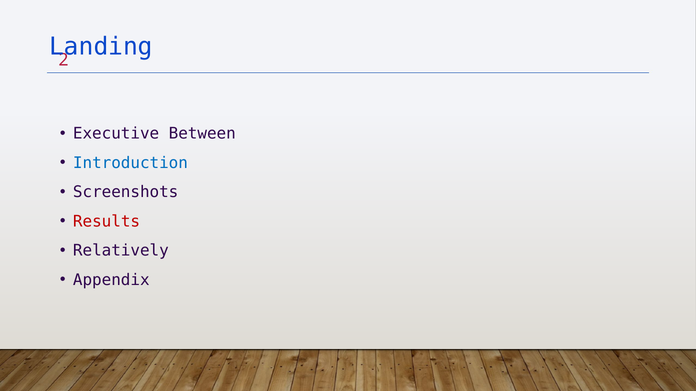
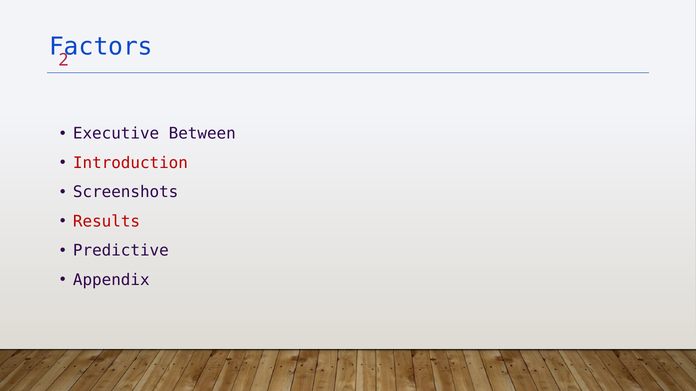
Landing: Landing -> Factors
Introduction colour: blue -> red
Relatively: Relatively -> Predictive
